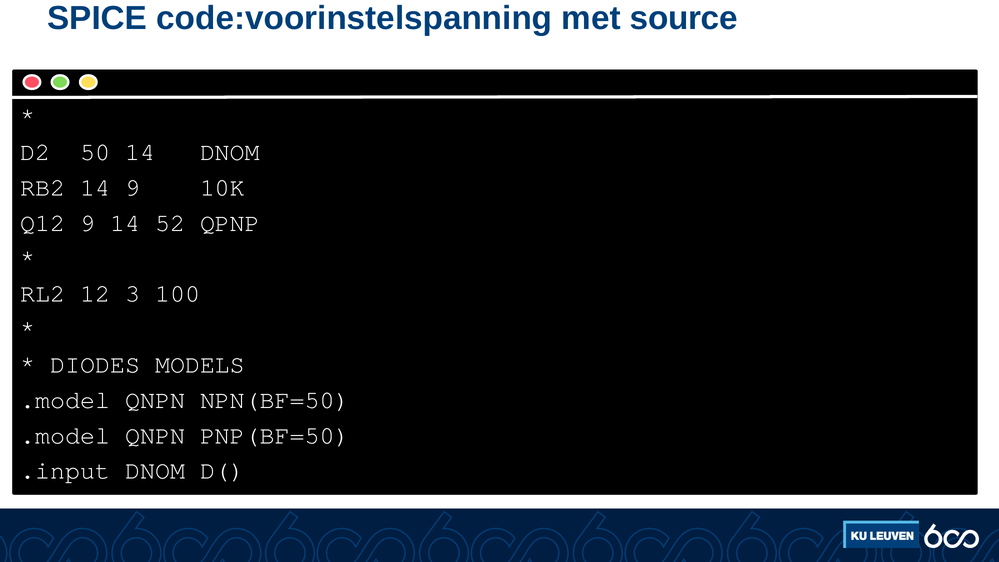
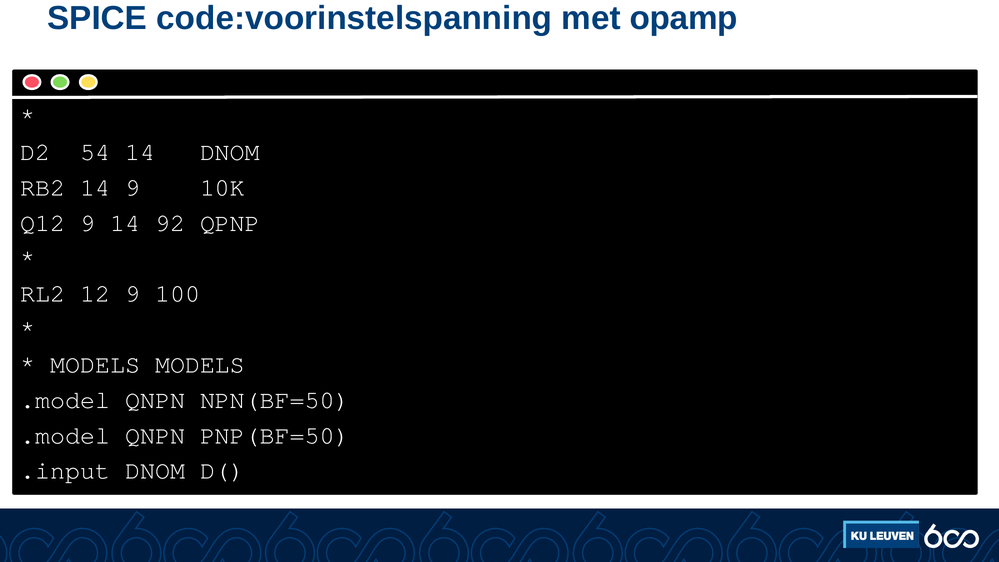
source: source -> opamp
50: 50 -> 54
52: 52 -> 92
12 3: 3 -> 9
DIODES at (95, 364): DIODES -> MODELS
